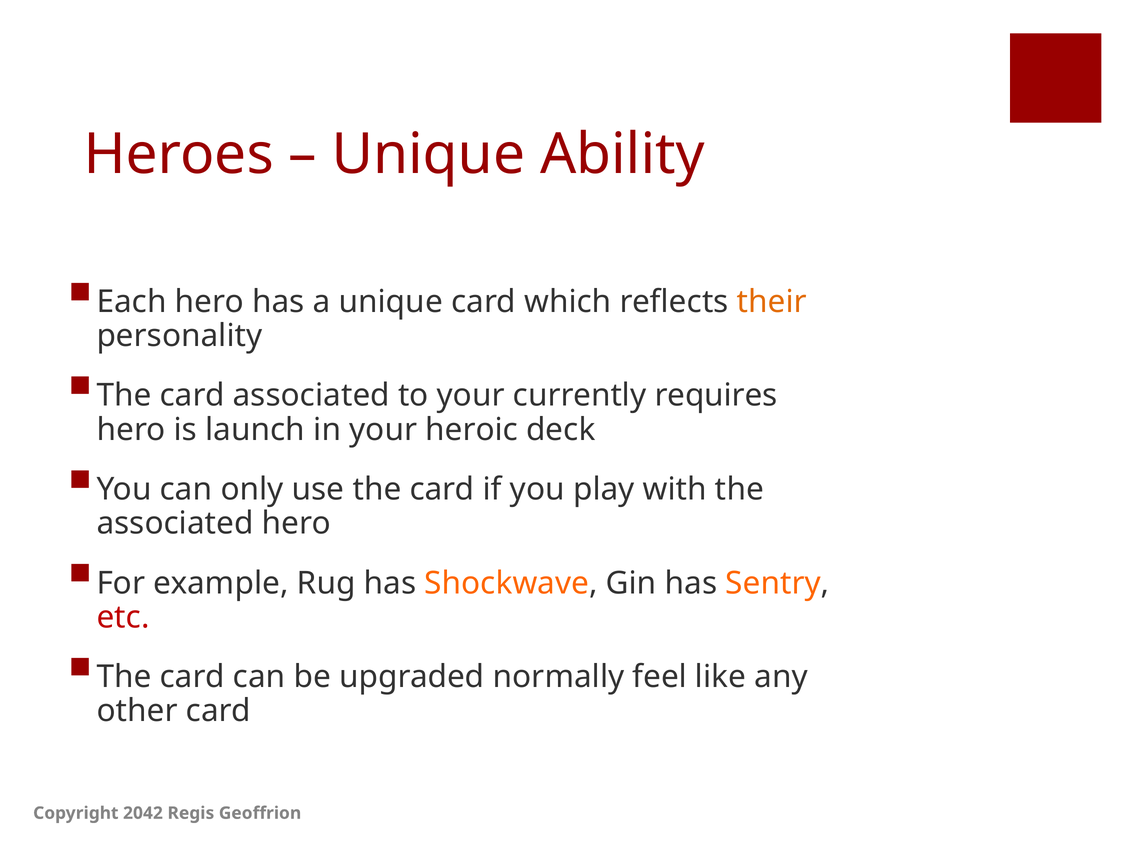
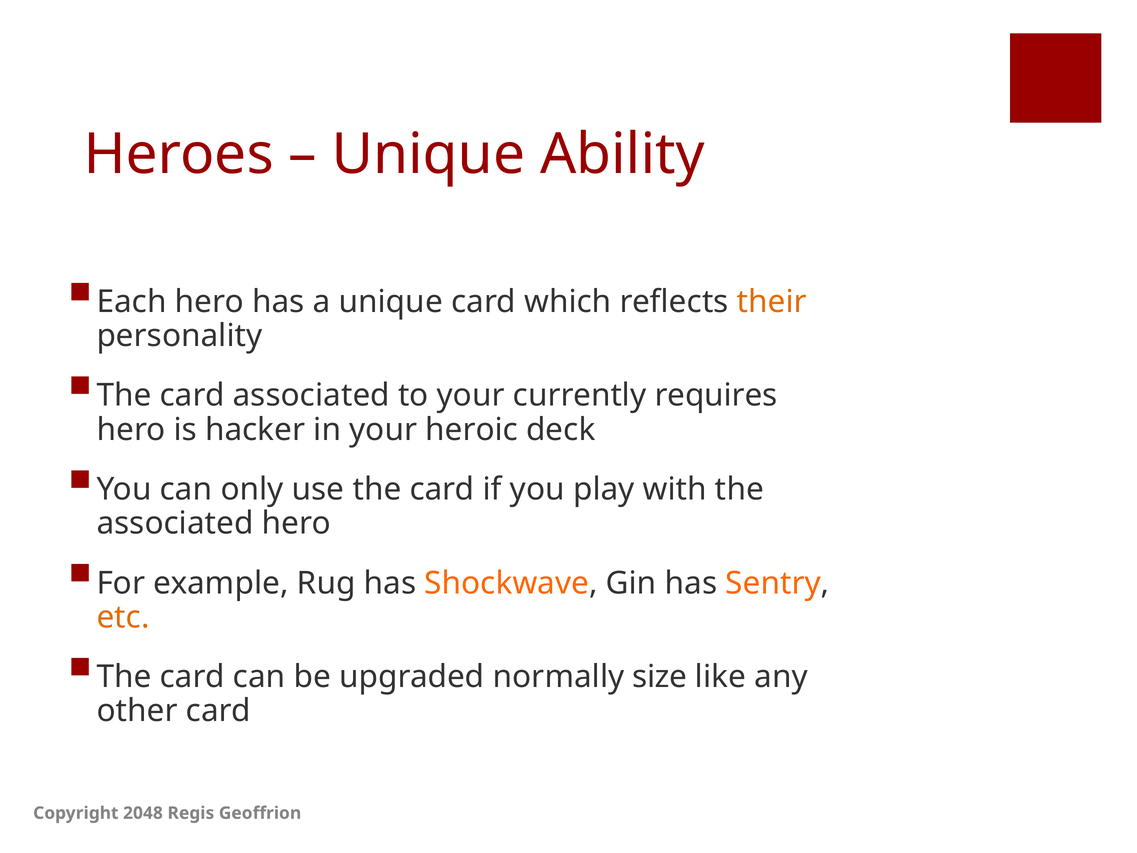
launch: launch -> hacker
etc colour: red -> orange
feel: feel -> size
2042: 2042 -> 2048
